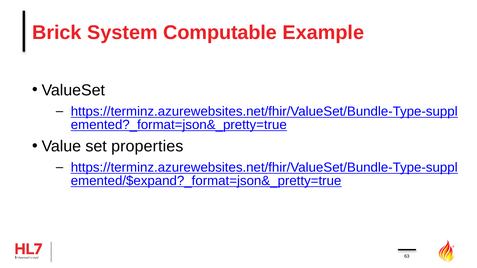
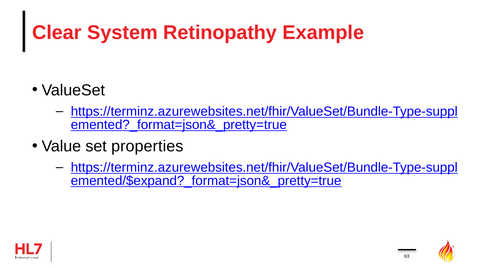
Brick: Brick -> Clear
Computable: Computable -> Retinopathy
